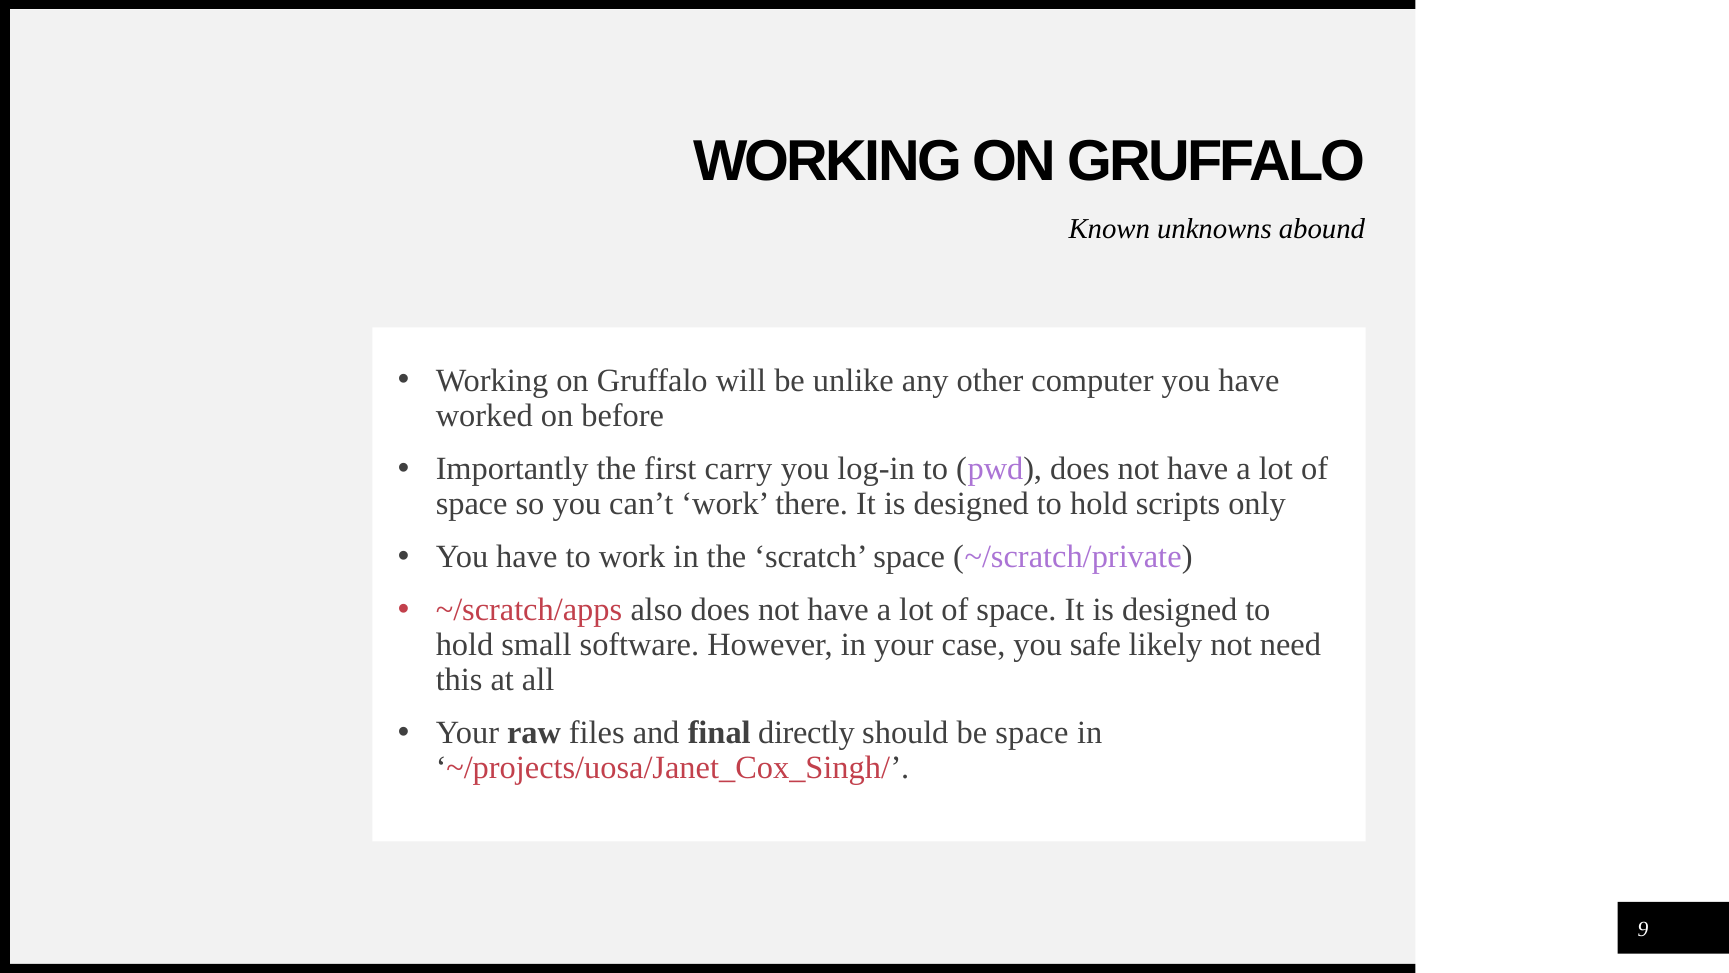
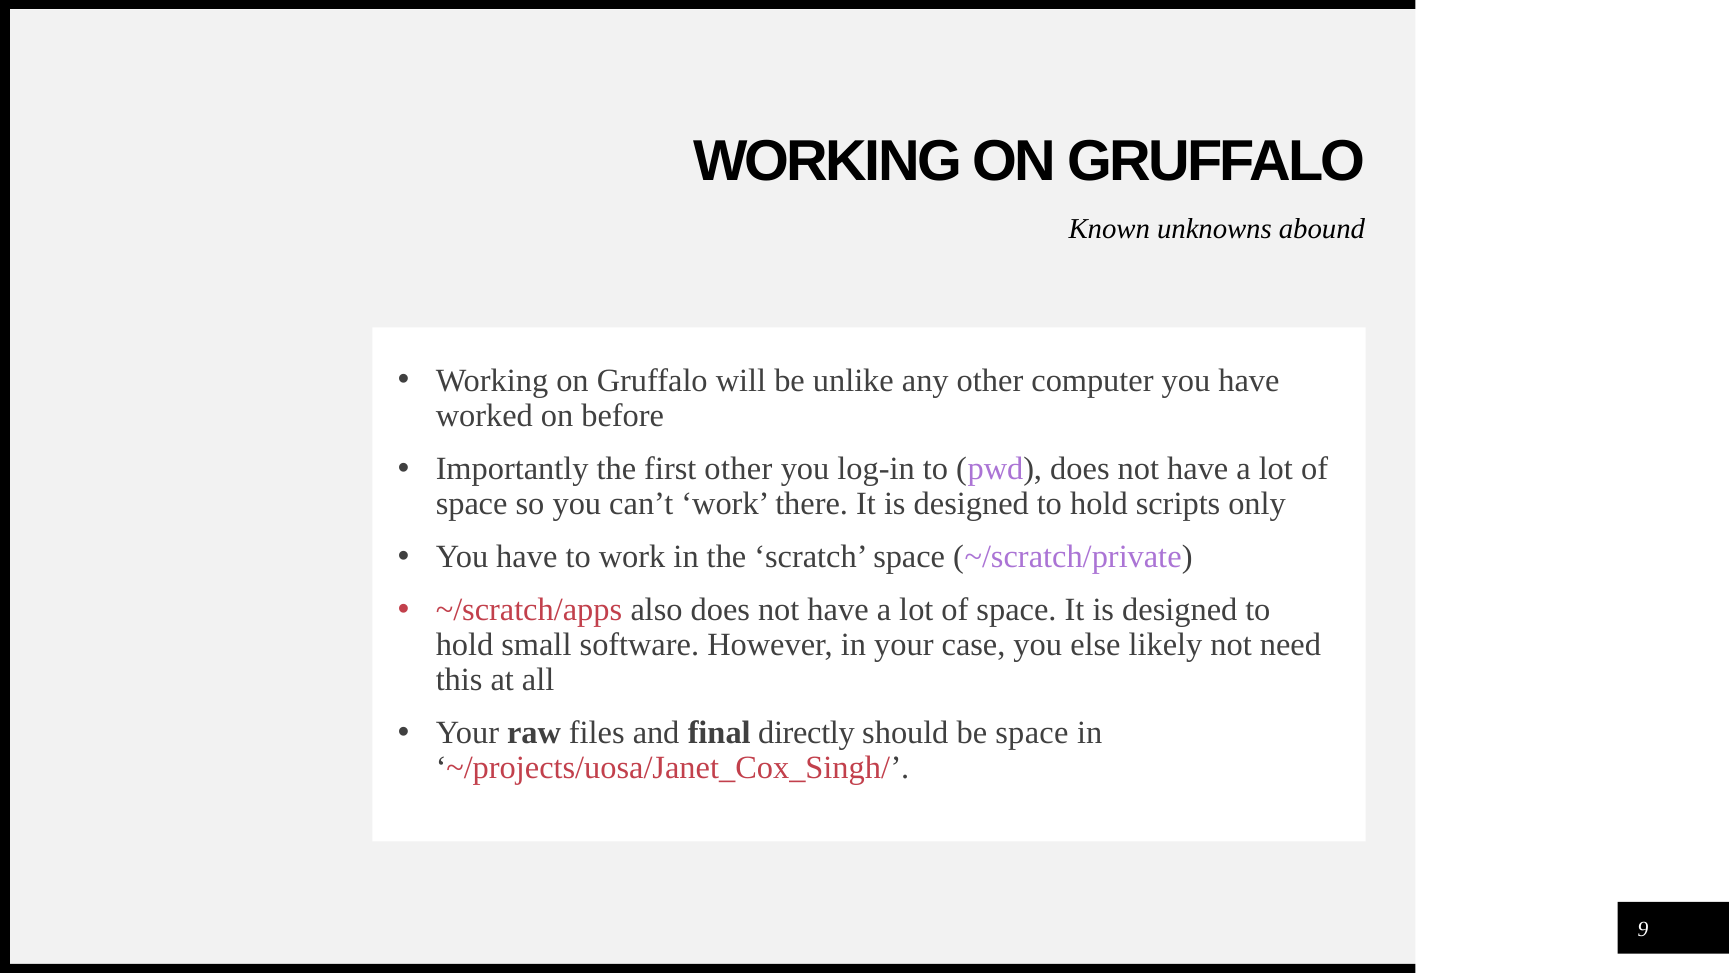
first carry: carry -> other
safe: safe -> else
